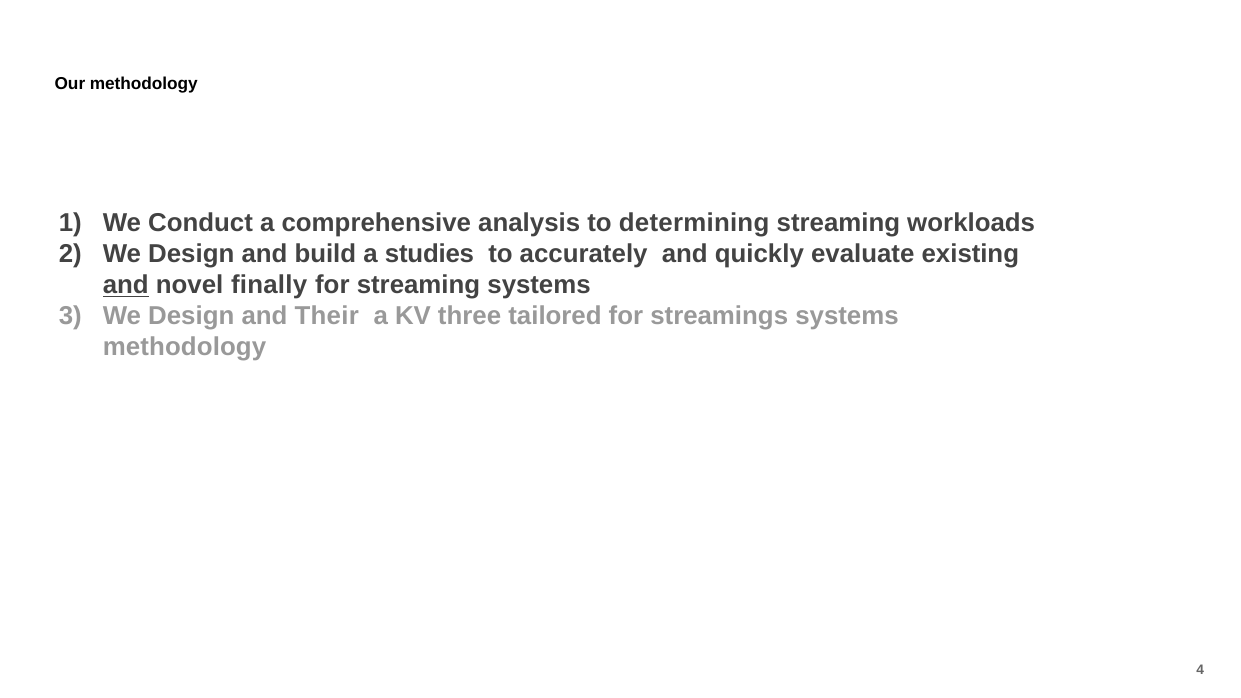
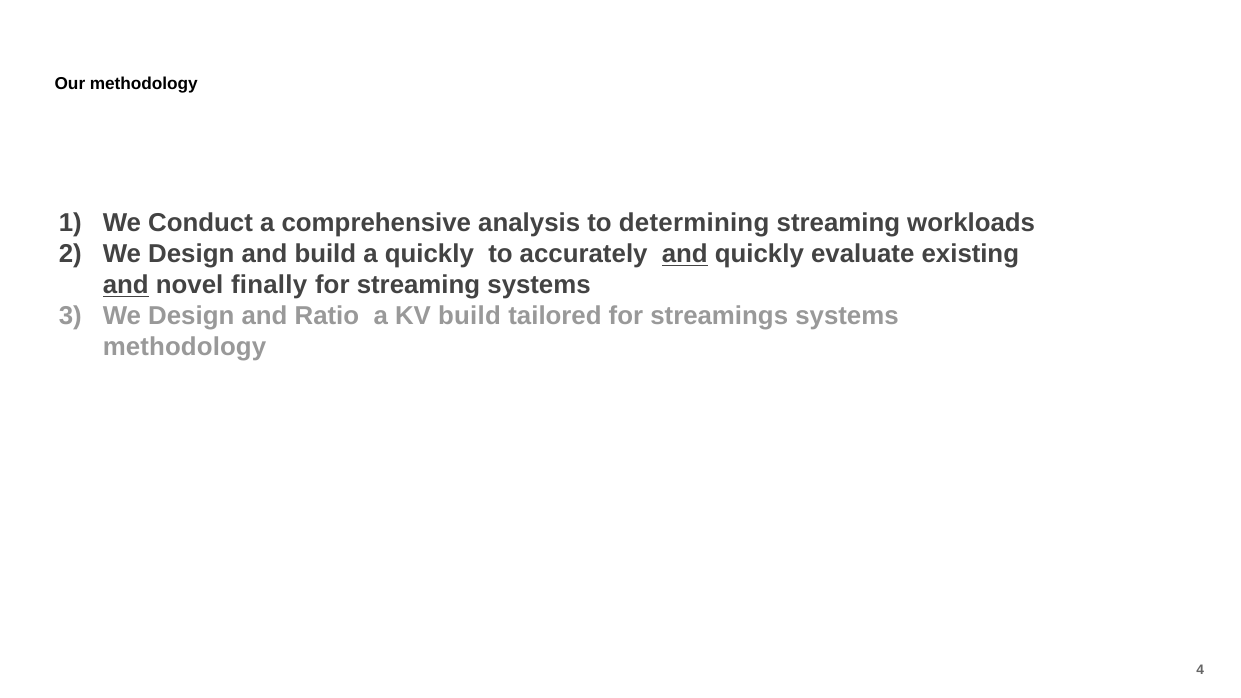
a studies: studies -> quickly
and at (685, 254) underline: none -> present
Their: Their -> Ratio
KV three: three -> build
